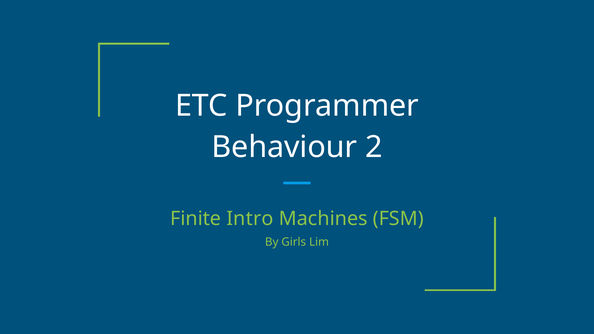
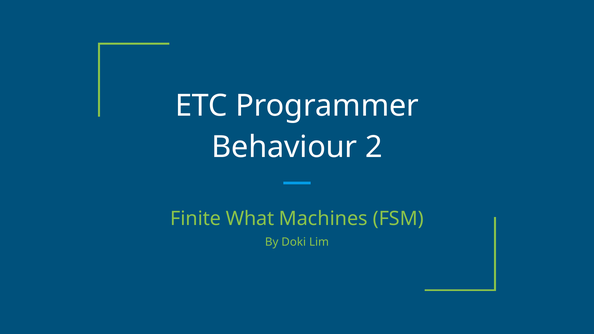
Intro: Intro -> What
Girls: Girls -> Doki
